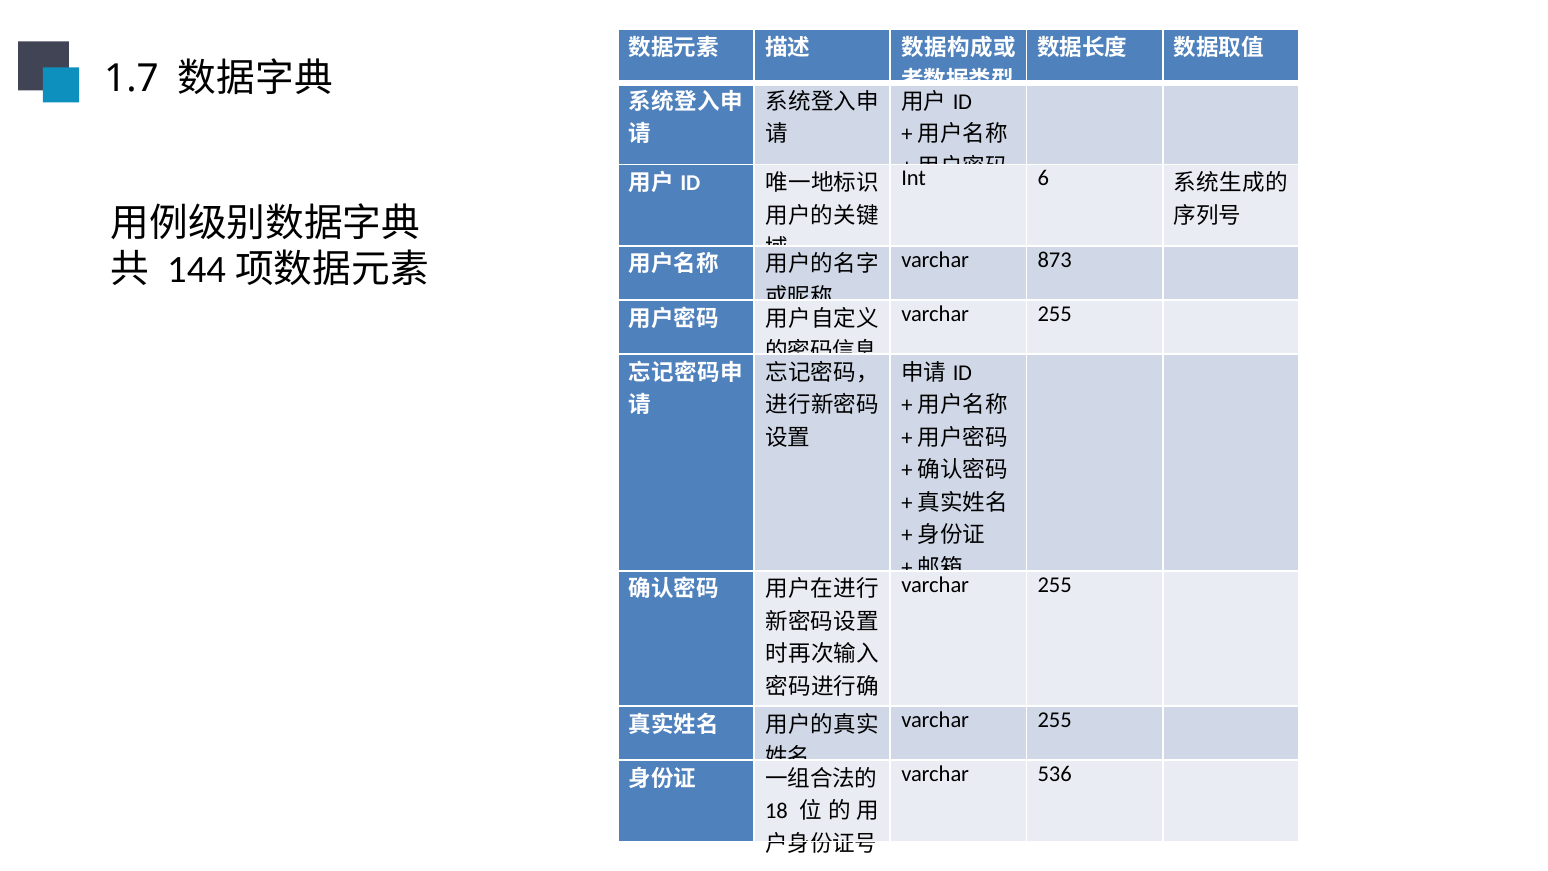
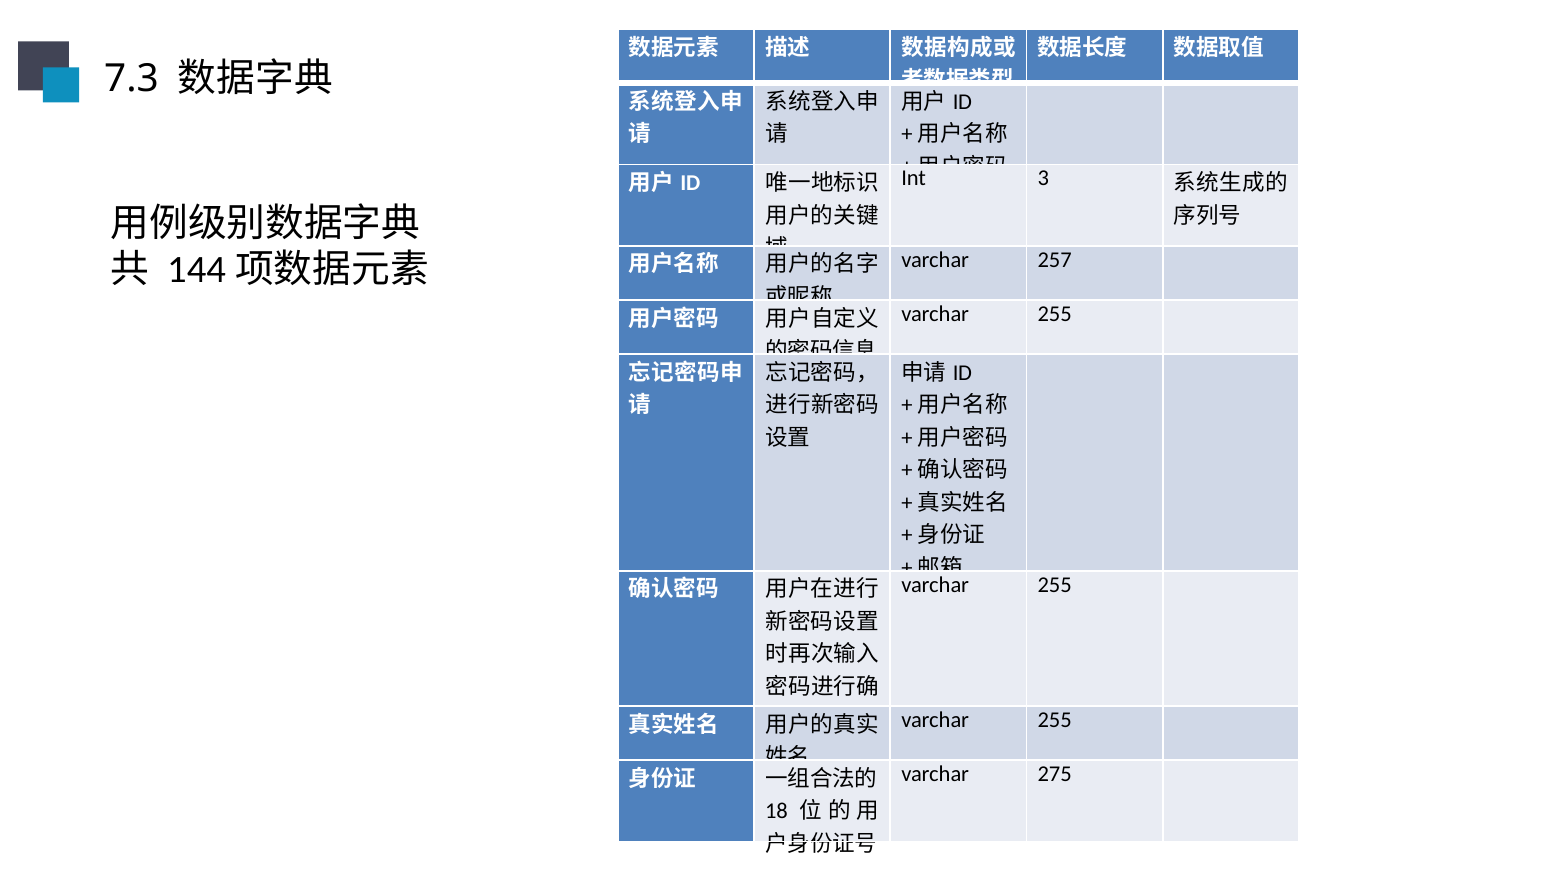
1.7: 1.7 -> 7.3
6: 6 -> 3
873: 873 -> 257
536: 536 -> 275
